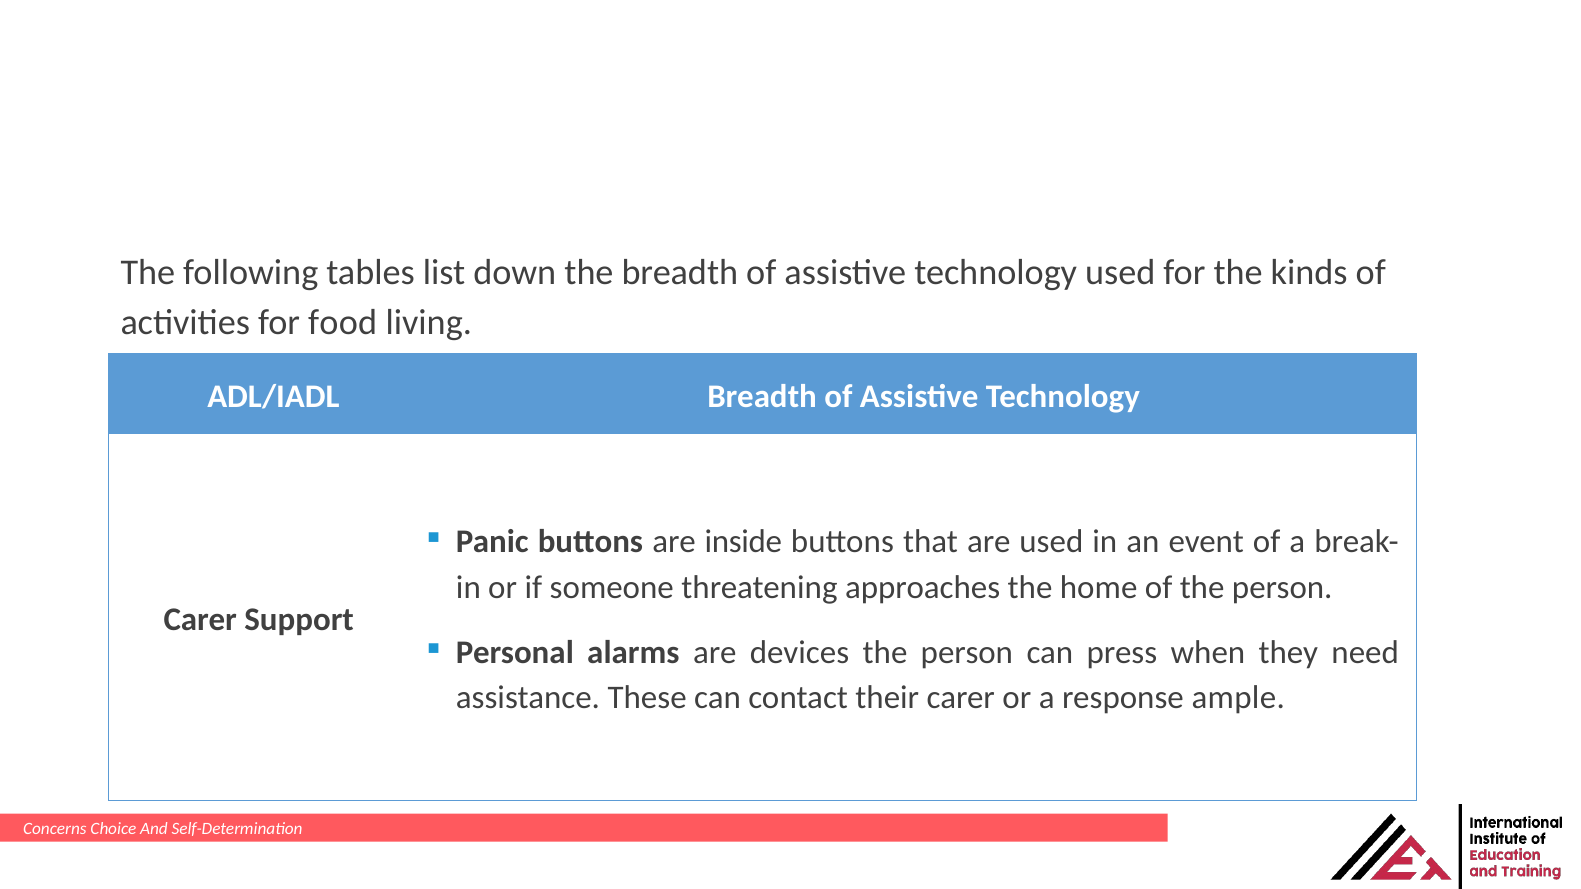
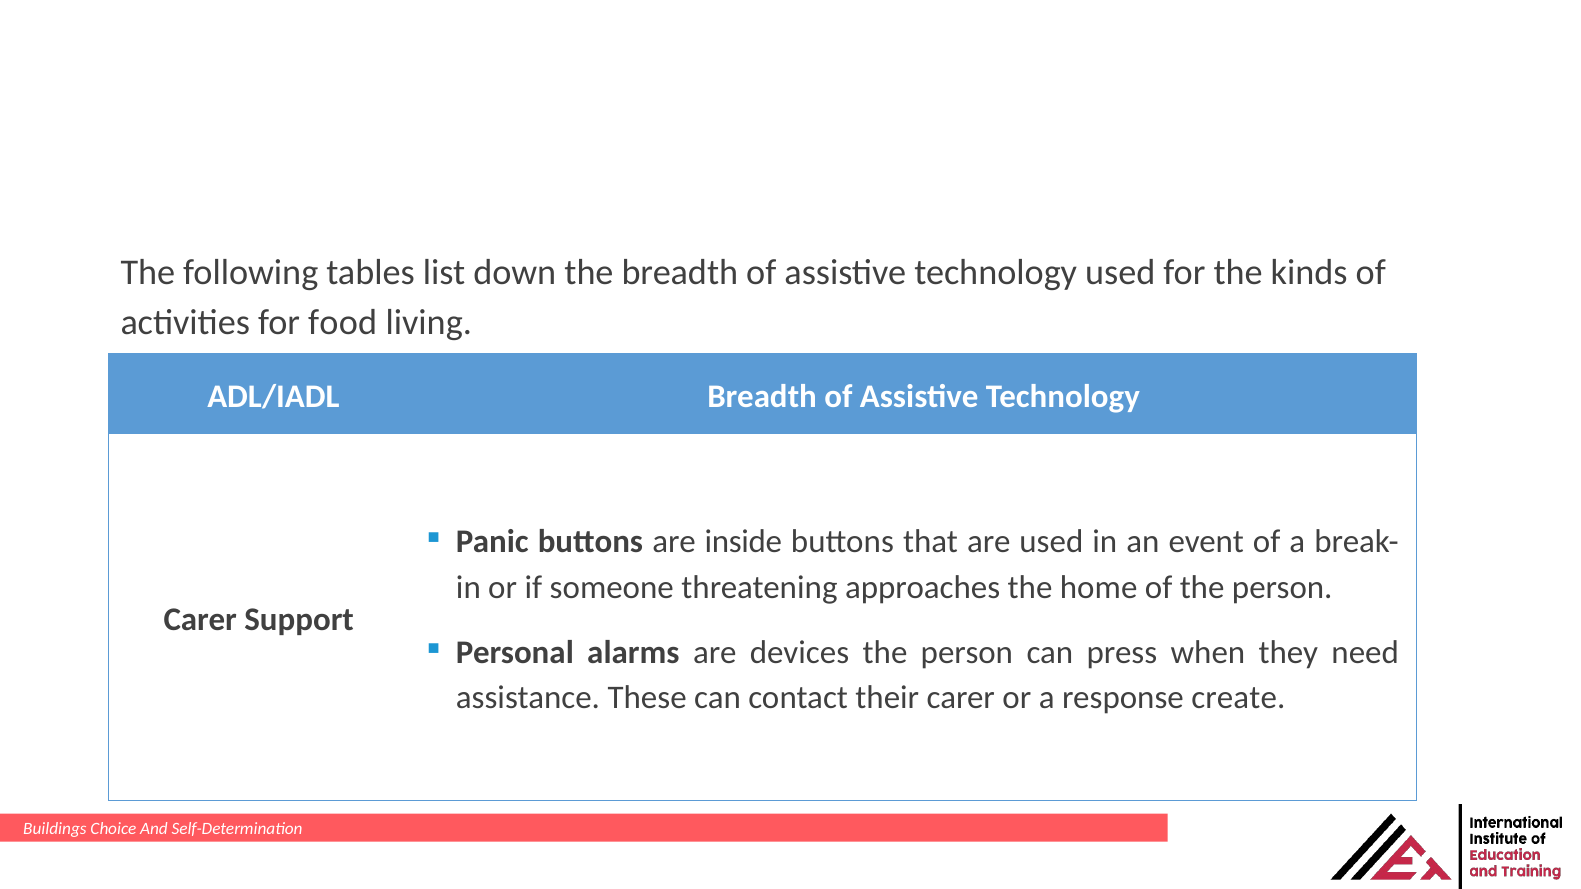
ample: ample -> create
Concerns: Concerns -> Buildings
